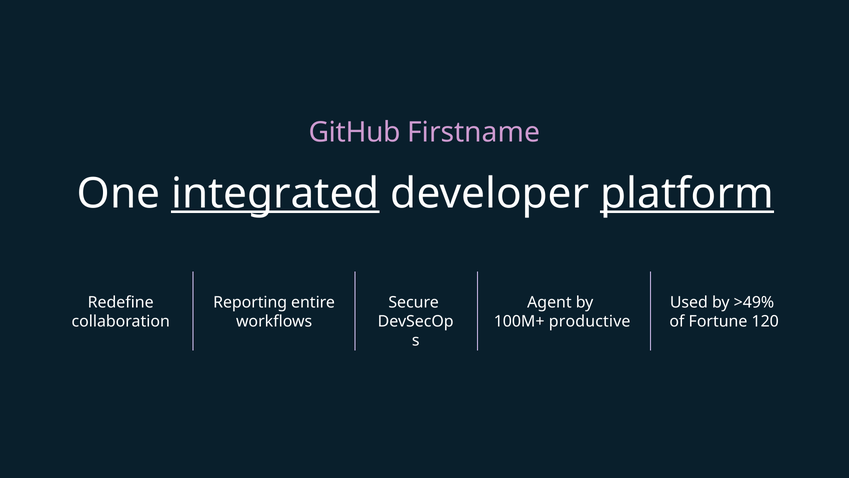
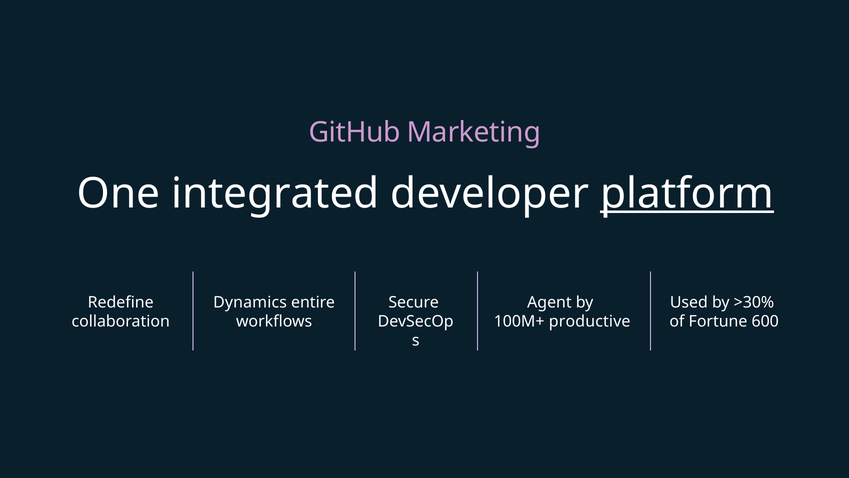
Firstname: Firstname -> Marketing
integrated underline: present -> none
Reporting: Reporting -> Dynamics
>49%: >49% -> >30%
120: 120 -> 600
